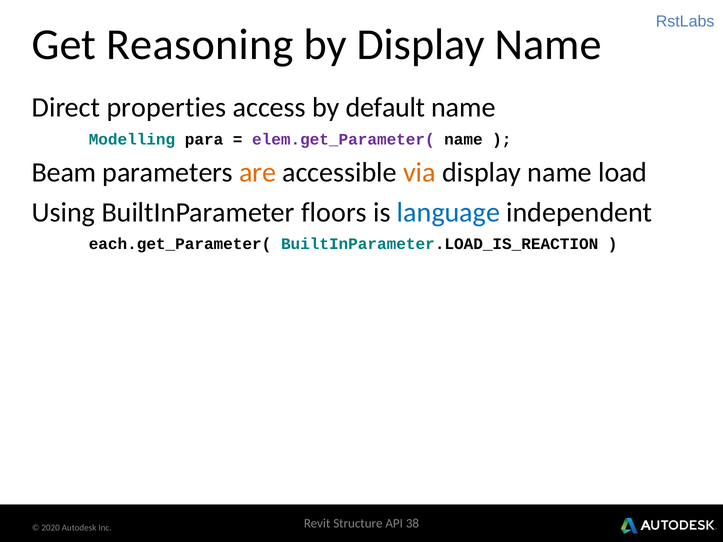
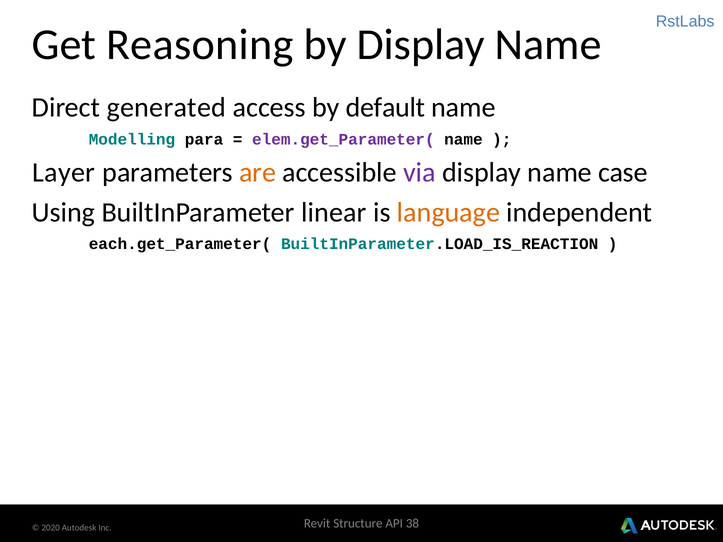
properties: properties -> generated
Beam: Beam -> Layer
via colour: orange -> purple
load: load -> case
floors: floors -> linear
language colour: blue -> orange
